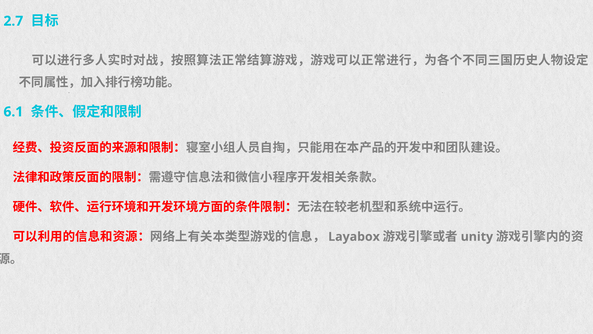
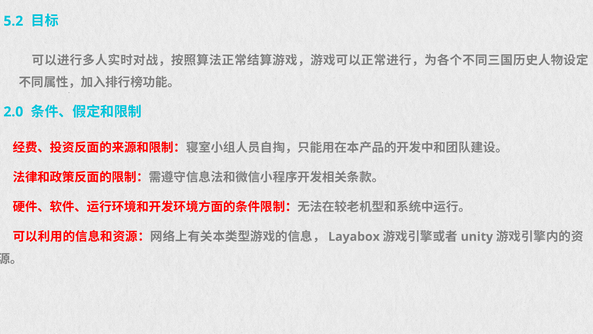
2.7: 2.7 -> 5.2
6.1: 6.1 -> 2.0
